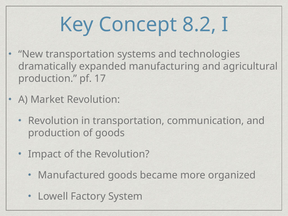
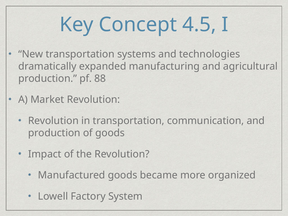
8.2: 8.2 -> 4.5
17: 17 -> 88
